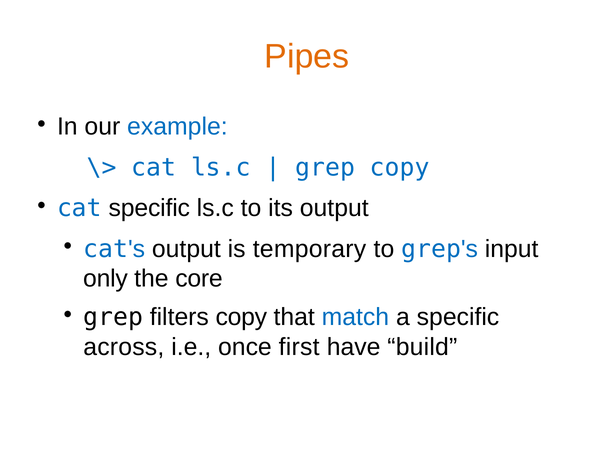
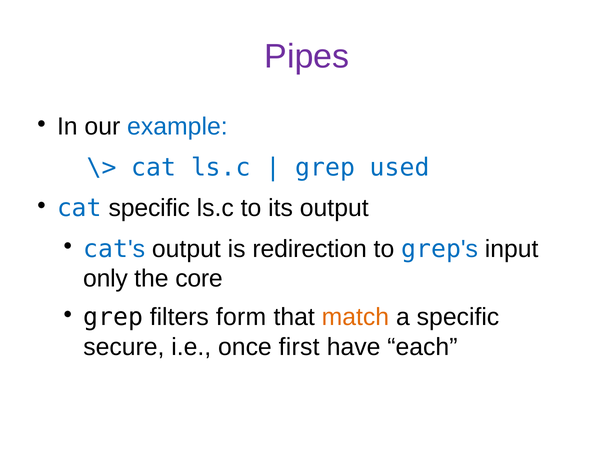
Pipes colour: orange -> purple
grep copy: copy -> used
temporary: temporary -> redirection
filters copy: copy -> form
match colour: blue -> orange
across: across -> secure
build: build -> each
